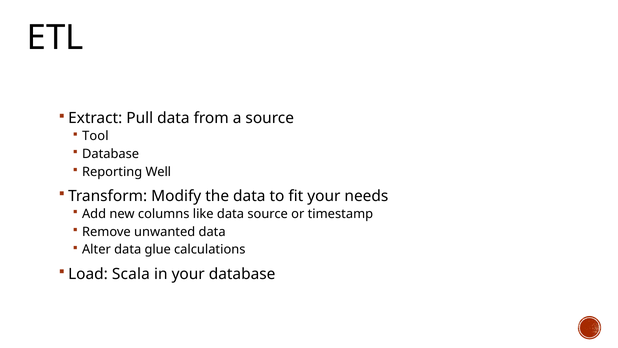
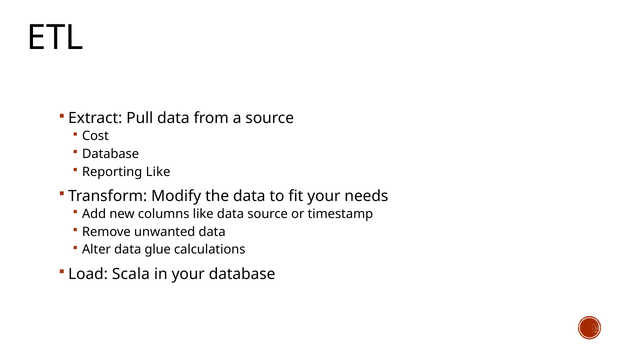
Tool: Tool -> Cost
Reporting Well: Well -> Like
